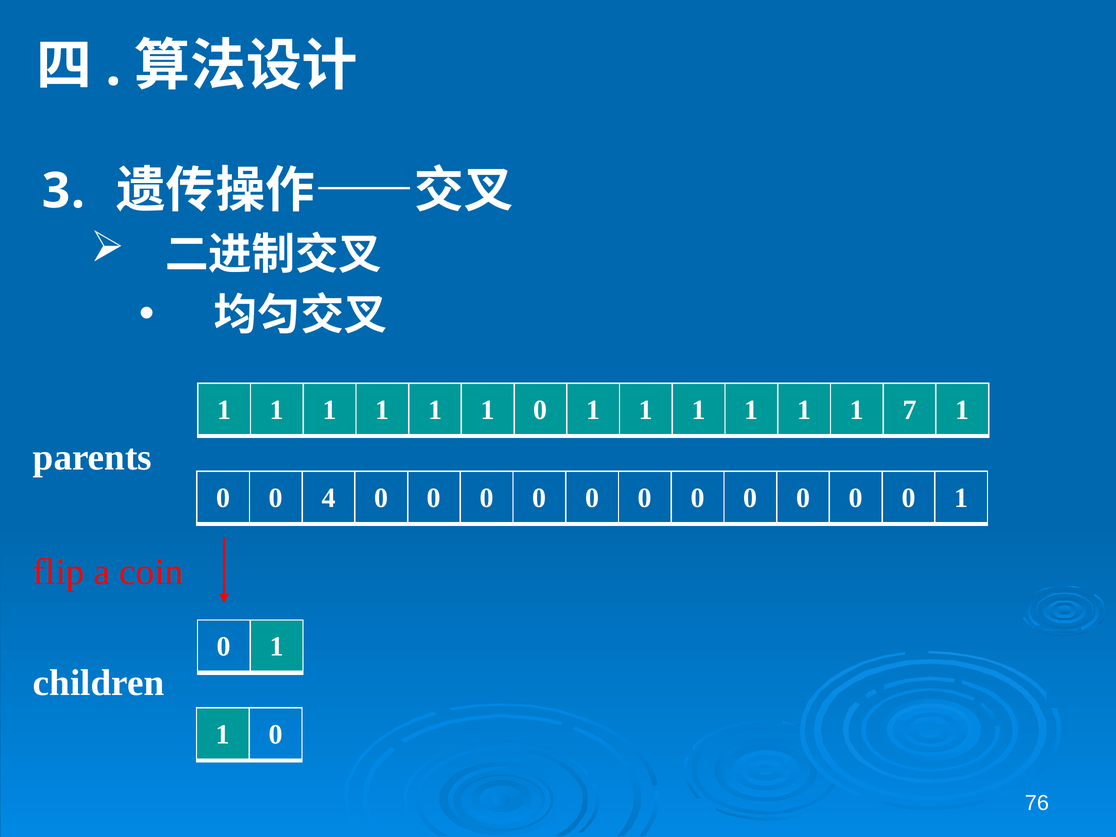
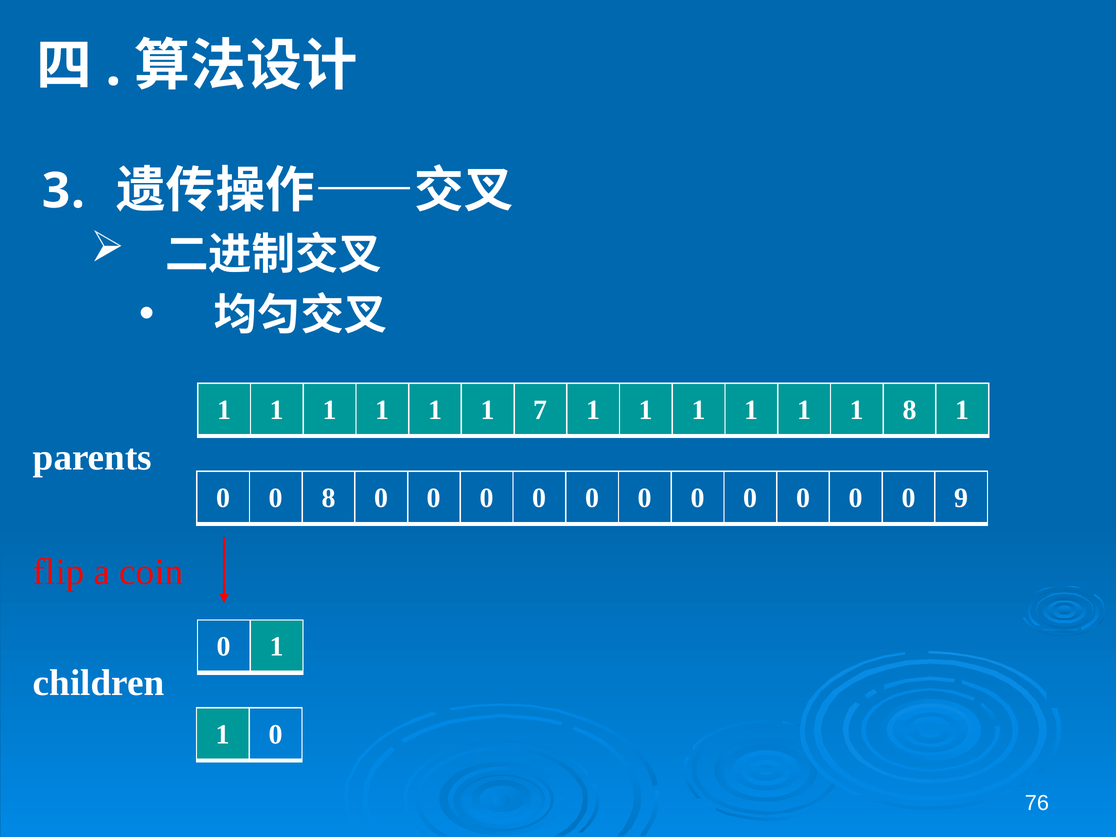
1 1 1 0: 0 -> 7
1 7: 7 -> 8
0 4: 4 -> 8
0 0 1: 1 -> 9
